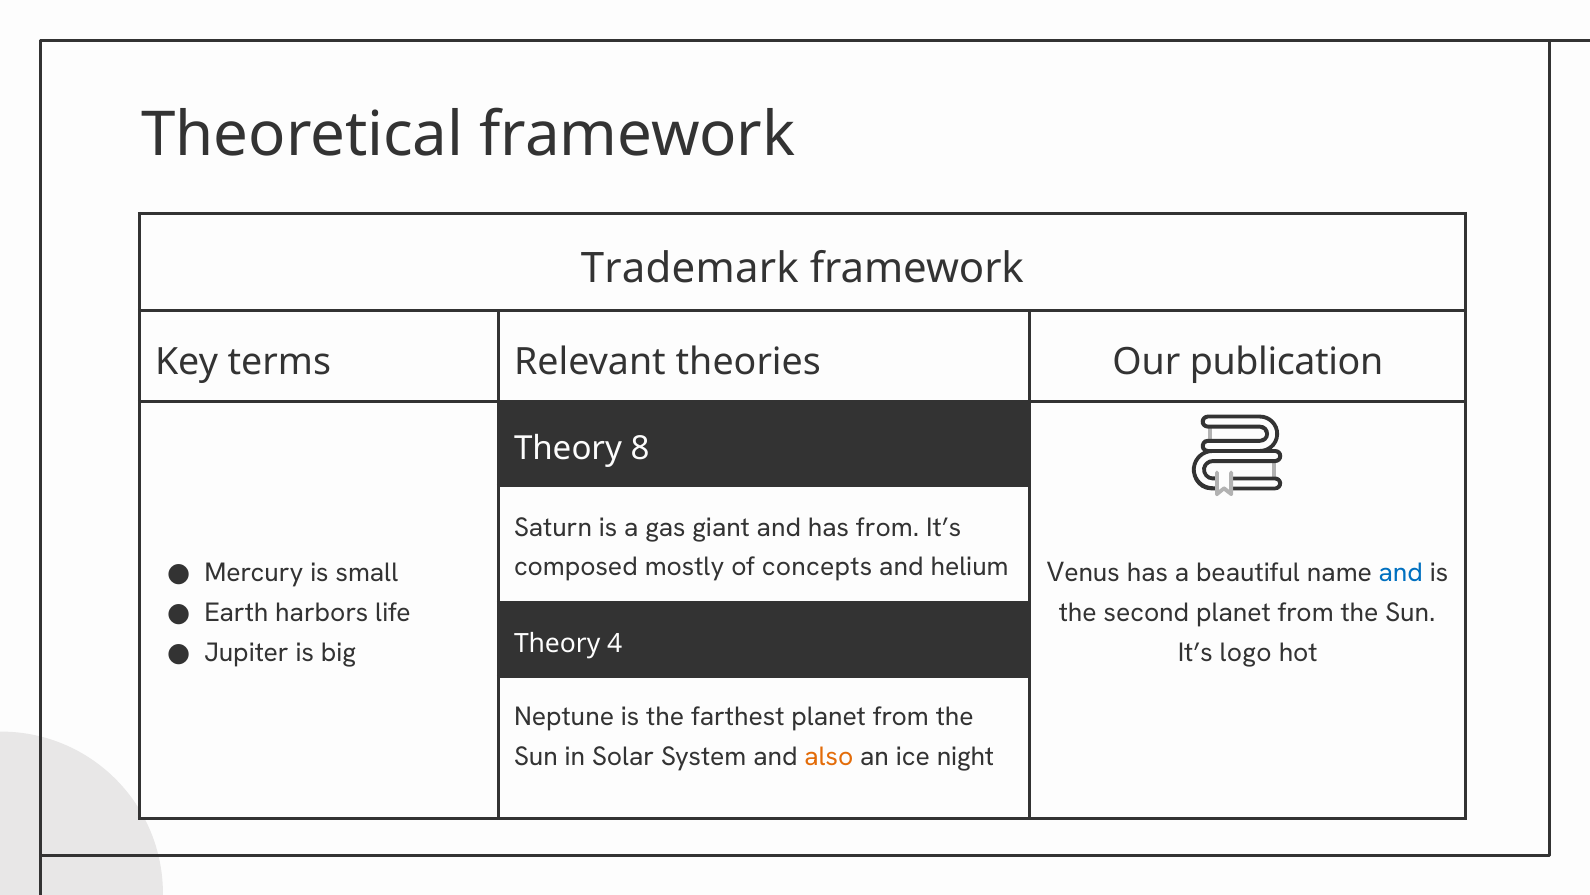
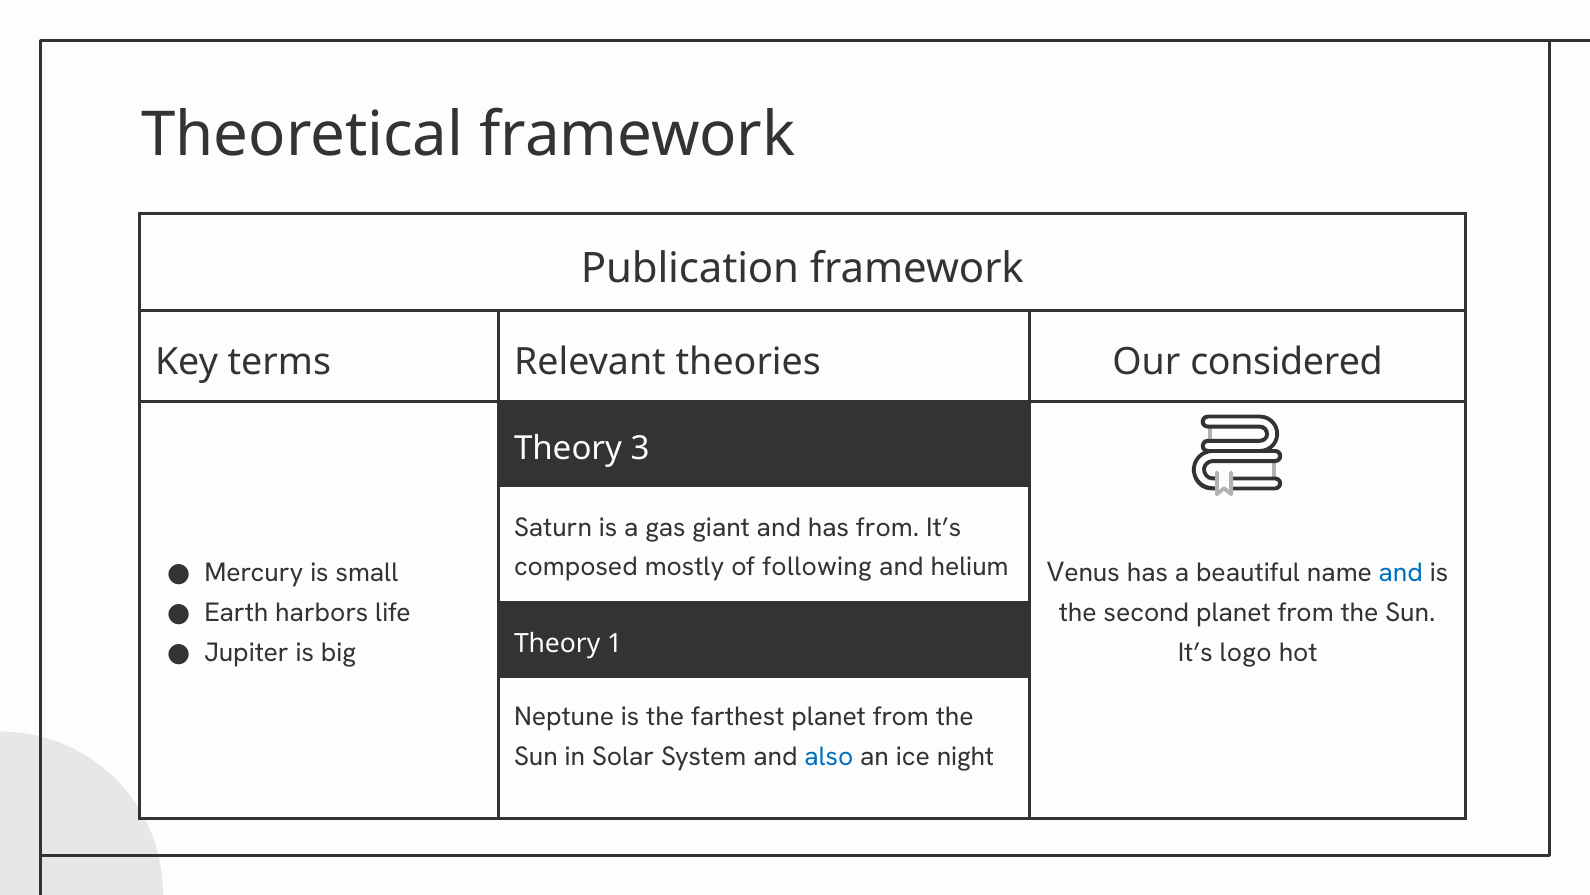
Trademark: Trademark -> Publication
publication: publication -> considered
8: 8 -> 3
concepts: concepts -> following
4: 4 -> 1
also colour: orange -> blue
